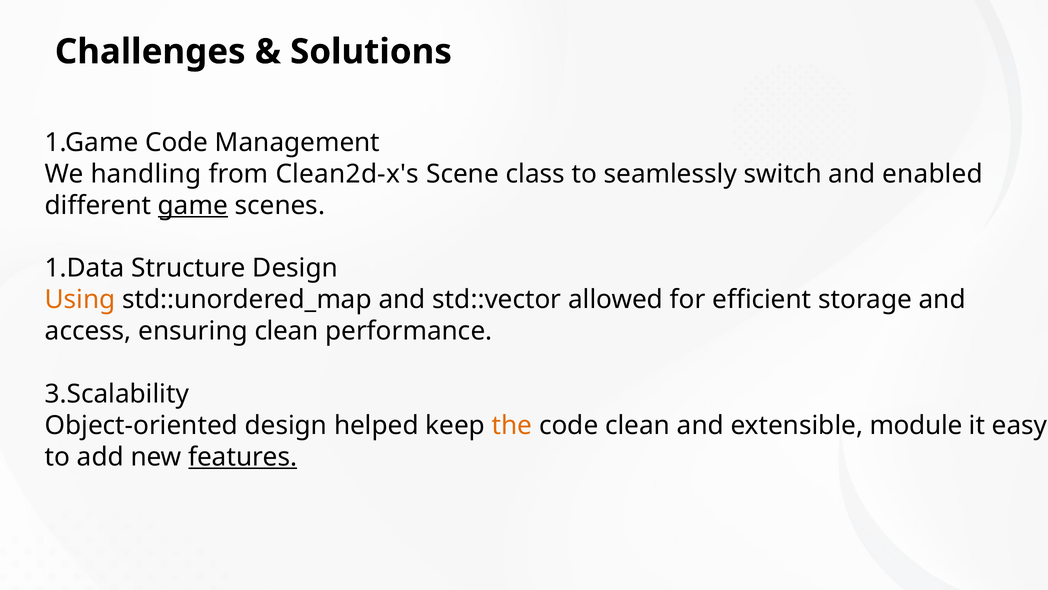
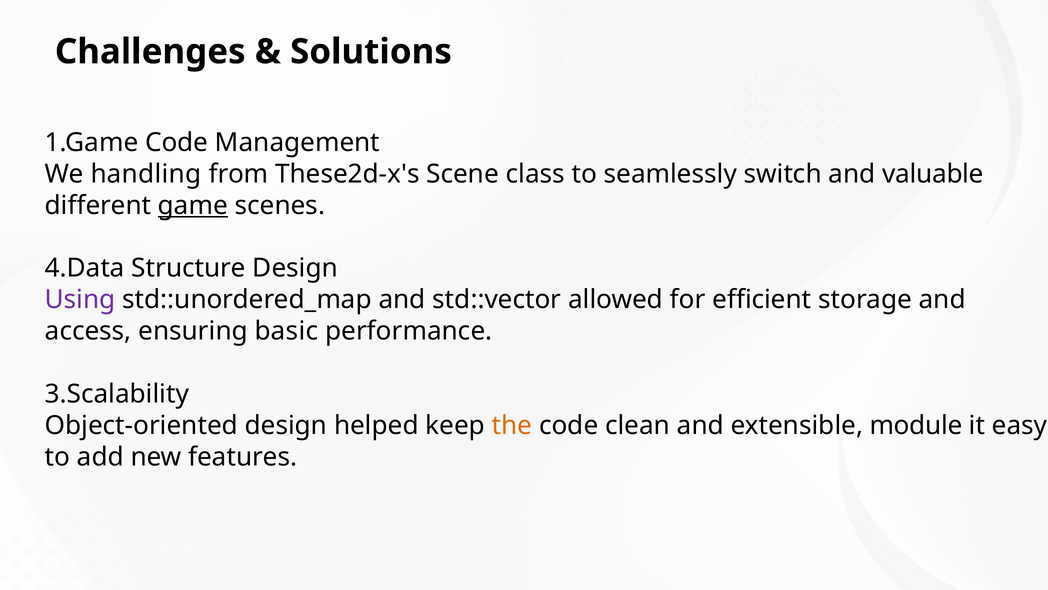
Clean2d-x's: Clean2d-x's -> These2d-x's
enabled: enabled -> valuable
1.Data: 1.Data -> 4.Data
Using colour: orange -> purple
ensuring clean: clean -> basic
features underline: present -> none
